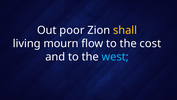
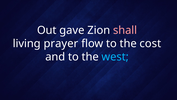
poor: poor -> gave
shall colour: yellow -> pink
mourn: mourn -> prayer
